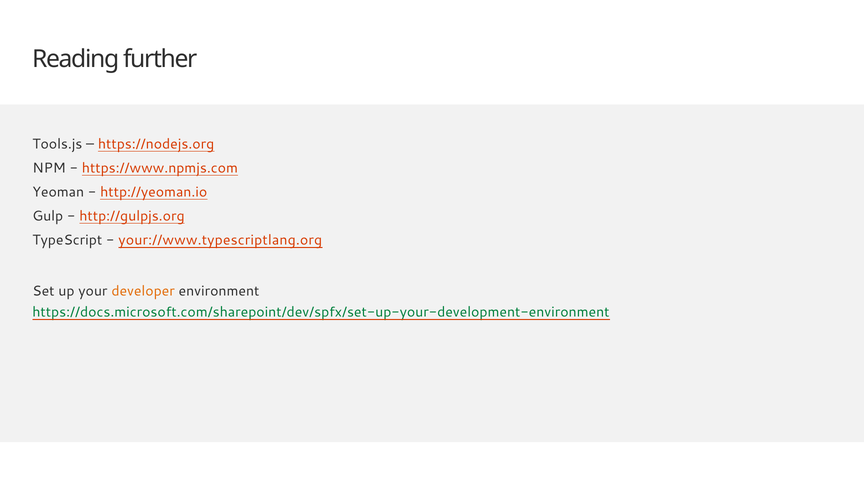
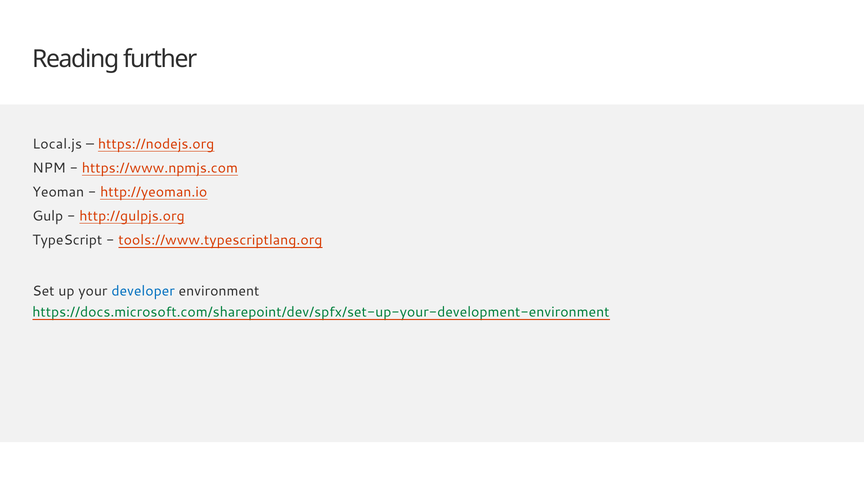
Tools.js: Tools.js -> Local.js
your://www.typescriptlang.org: your://www.typescriptlang.org -> tools://www.typescriptlang.org
developer colour: orange -> blue
